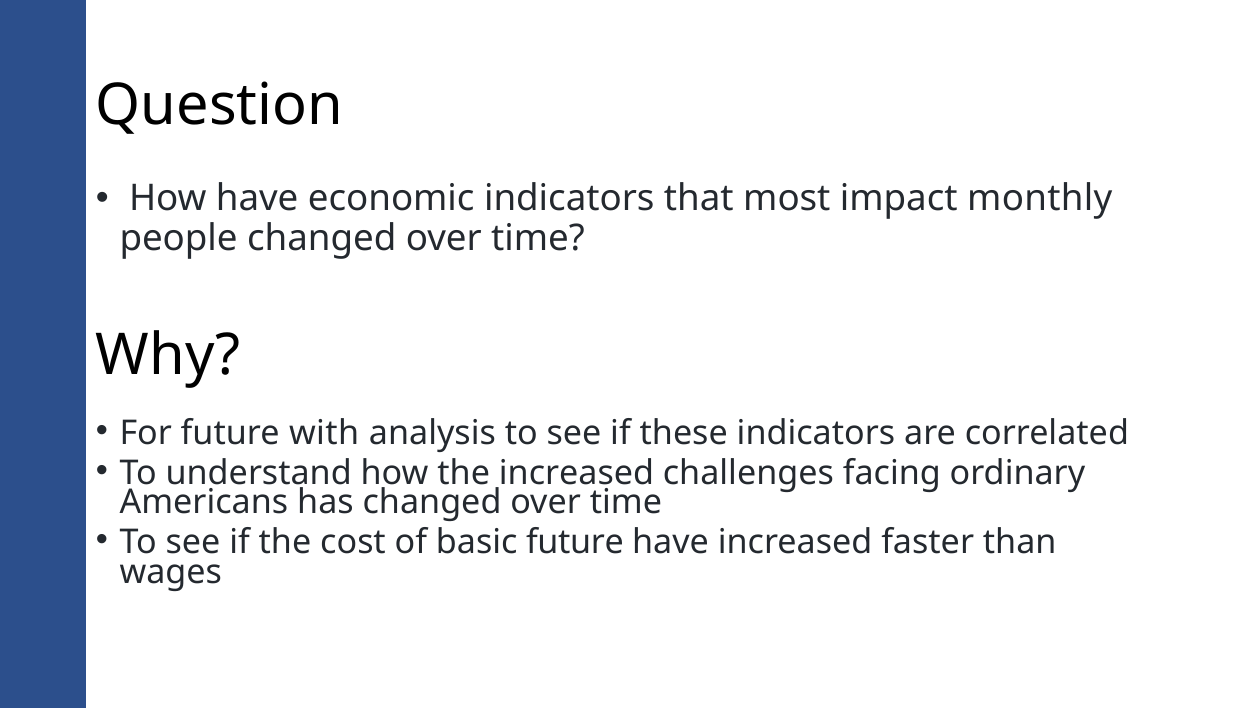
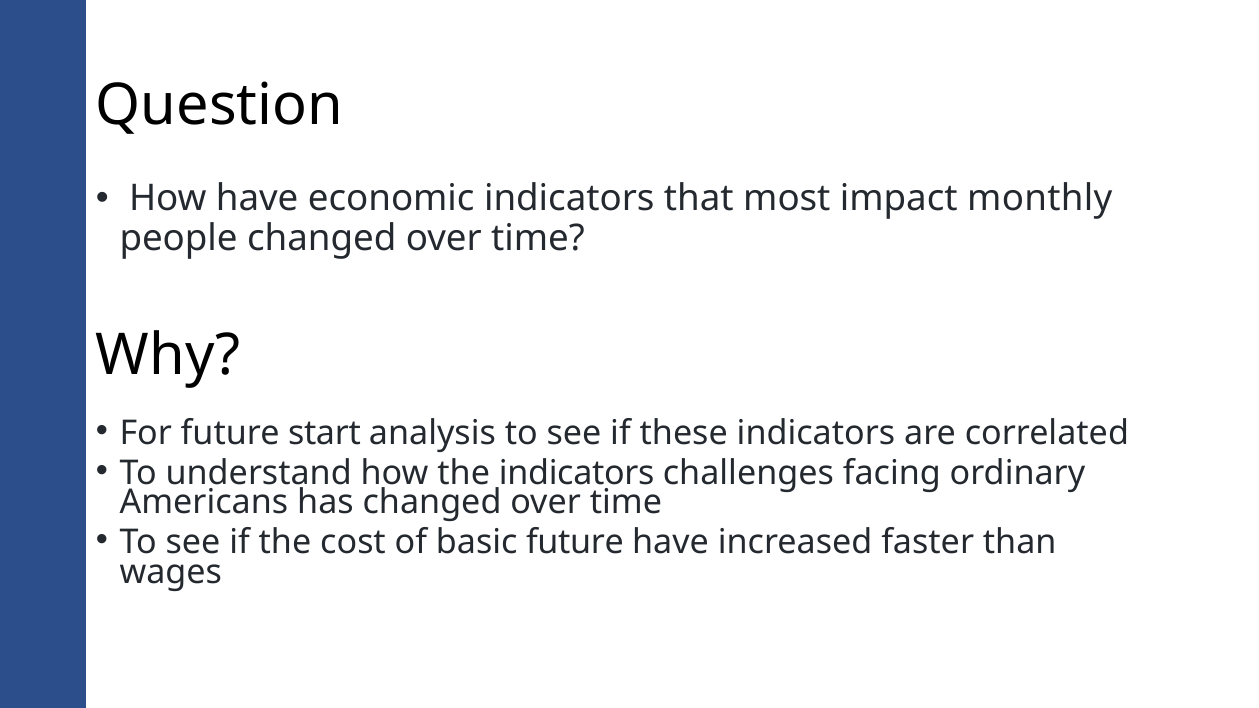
with: with -> start
the increased: increased -> indicators
